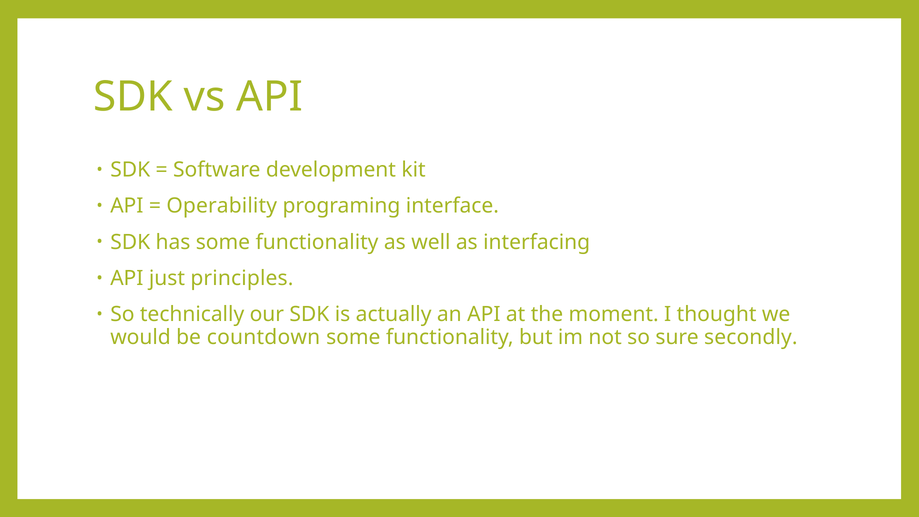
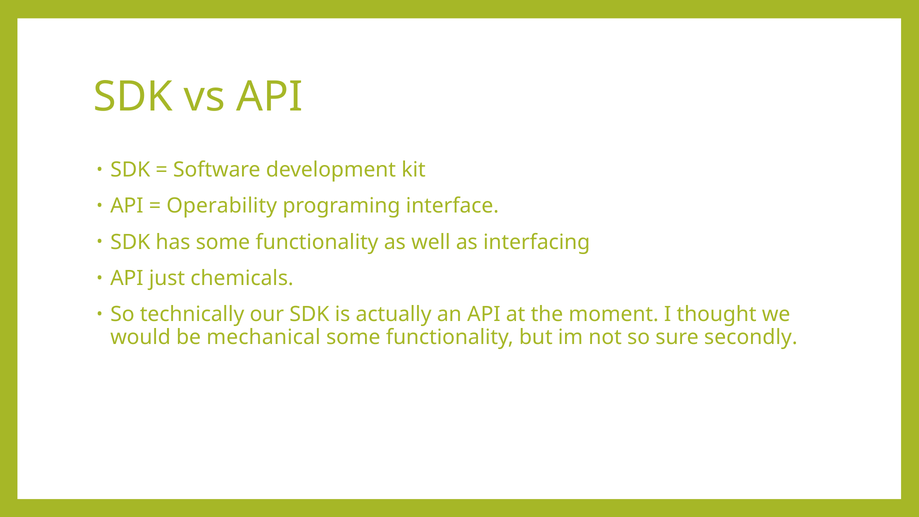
principles: principles -> chemicals
countdown: countdown -> mechanical
